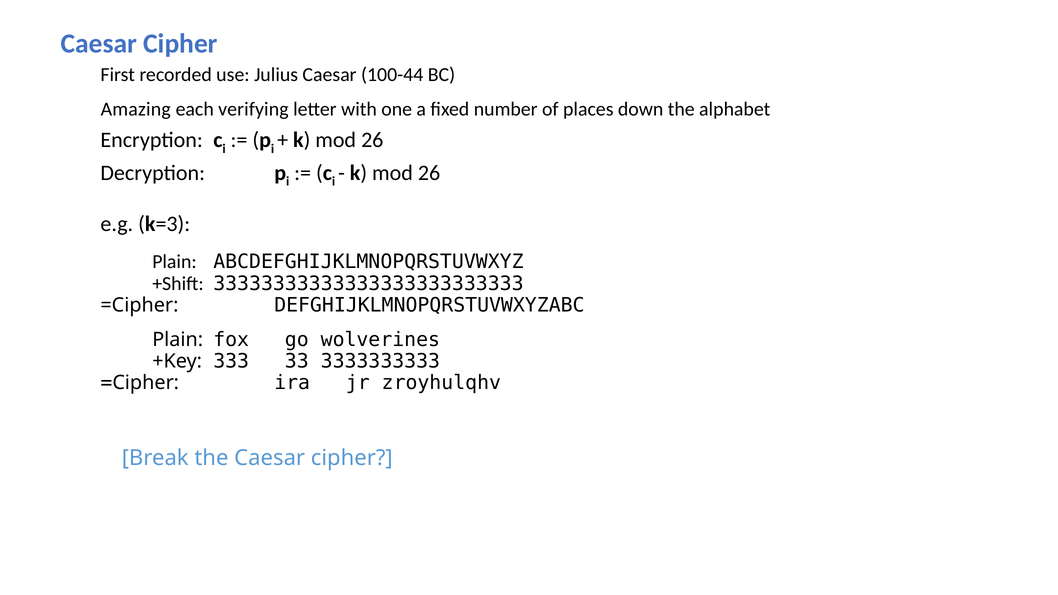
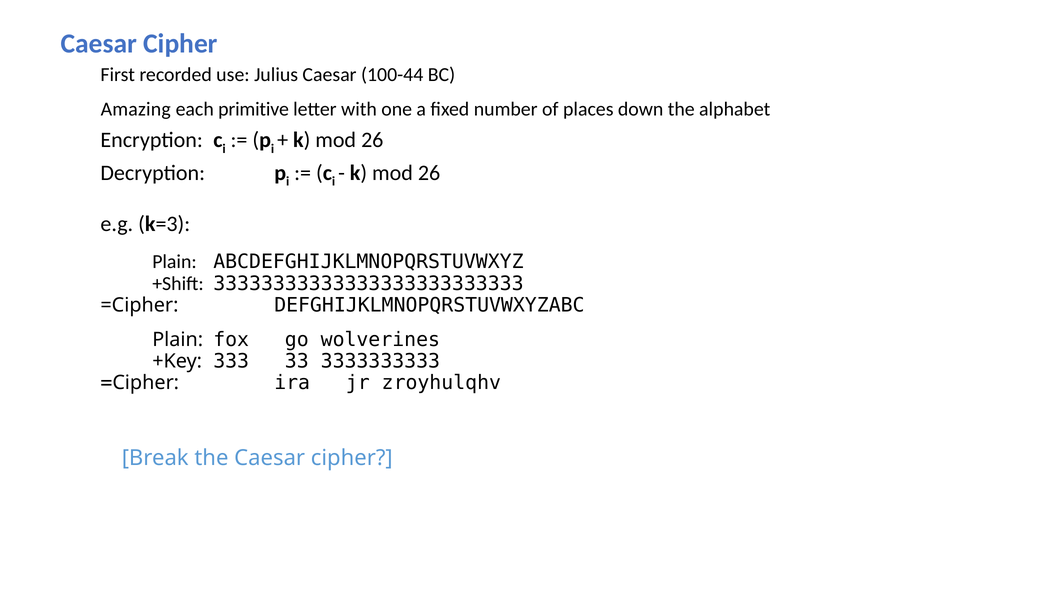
verifying: verifying -> primitive
